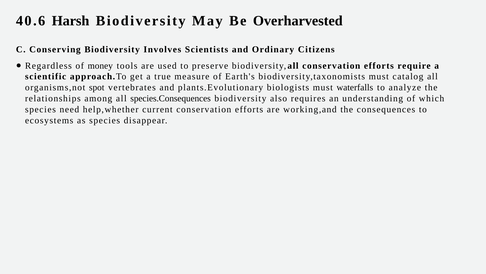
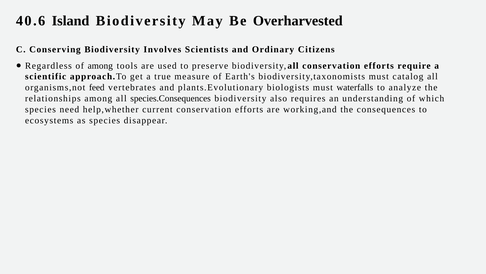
Harsh: Harsh -> Island
of money: money -> among
spot: spot -> feed
